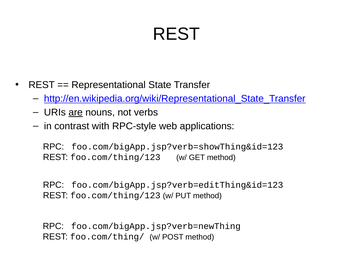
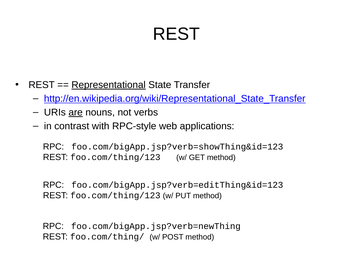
Representational underline: none -> present
